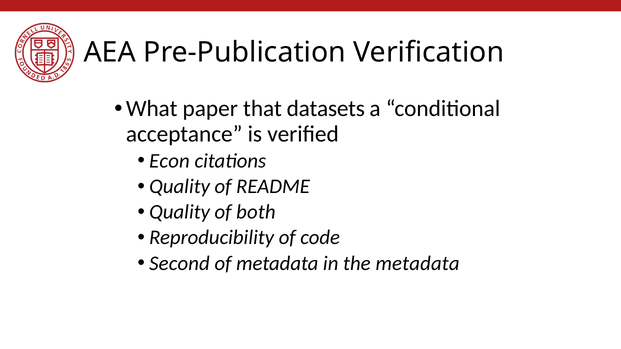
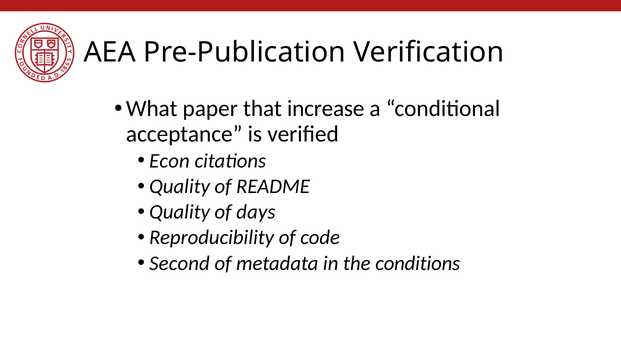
datasets: datasets -> increase
both: both -> days
the metadata: metadata -> conditions
